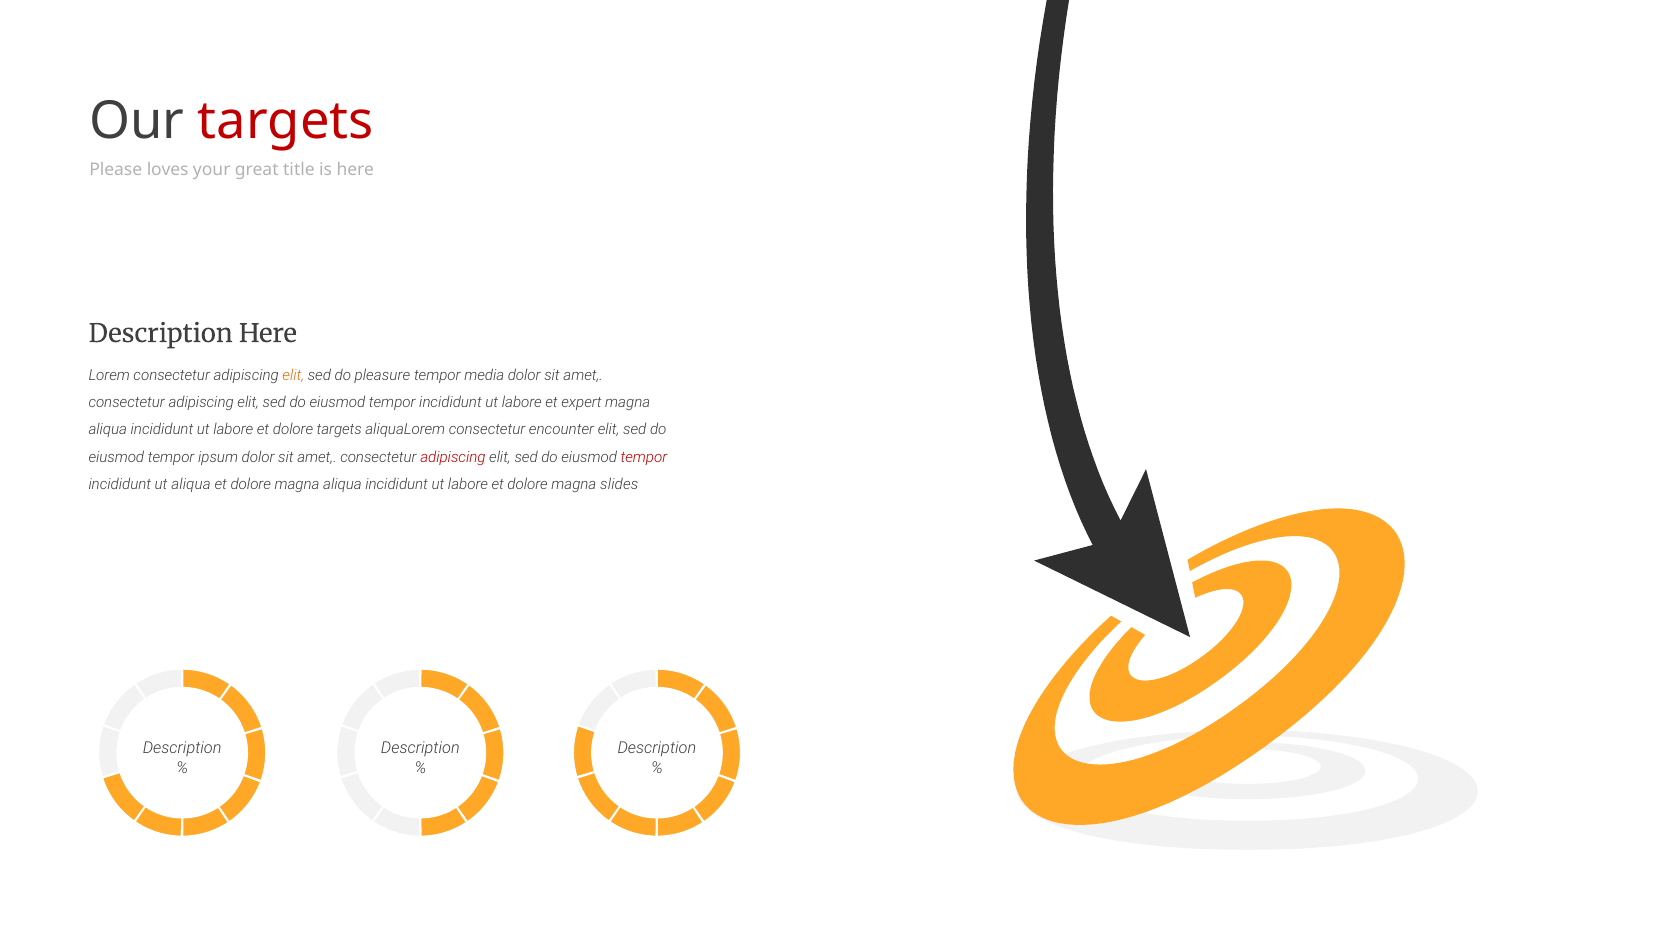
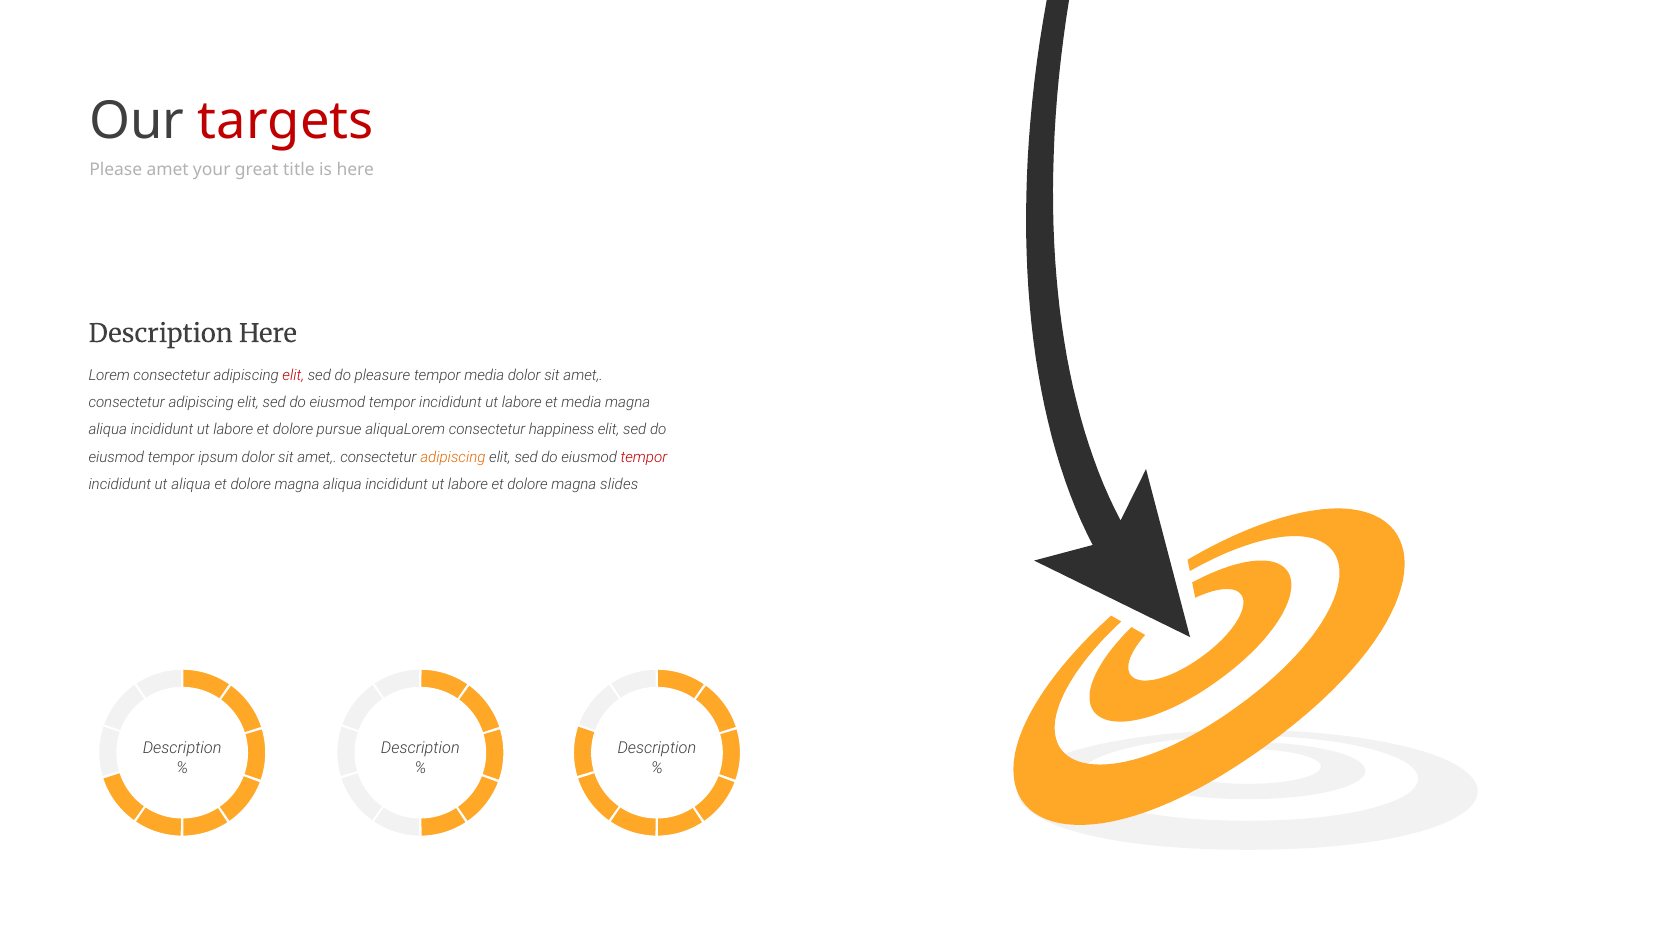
Please loves: loves -> amet
elit at (293, 375) colour: orange -> red
et expert: expert -> media
dolore targets: targets -> pursue
encounter: encounter -> happiness
adipiscing at (453, 457) colour: red -> orange
